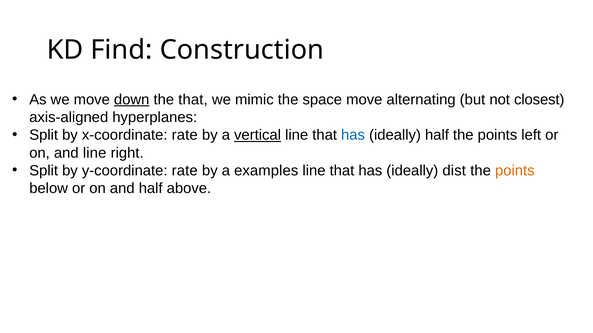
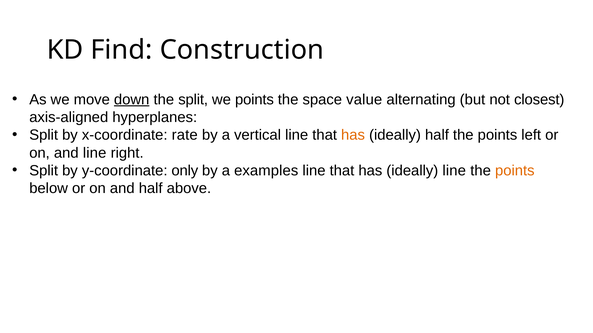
the that: that -> split
we mimic: mimic -> points
space move: move -> value
vertical underline: present -> none
has at (353, 135) colour: blue -> orange
y-coordinate rate: rate -> only
ideally dist: dist -> line
